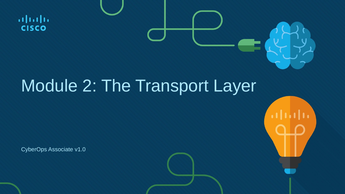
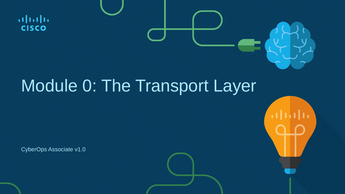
2: 2 -> 0
